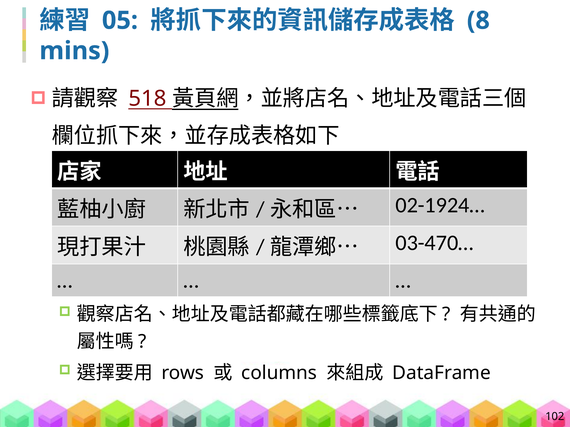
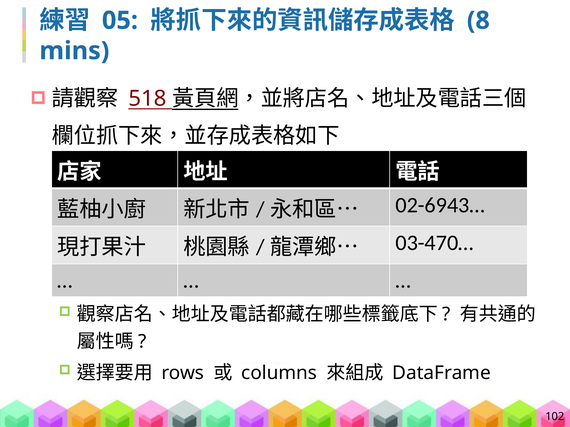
02-1924…: 02-1924… -> 02-6943…
